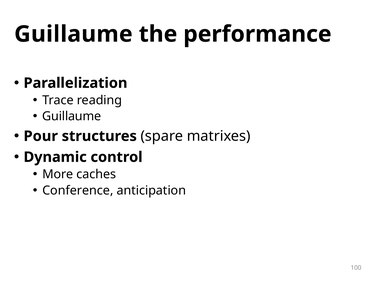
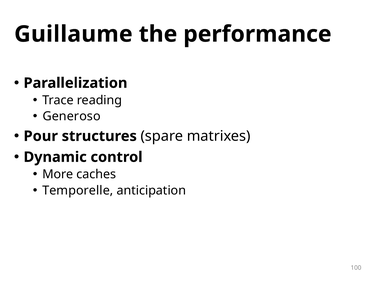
Guillaume at (72, 116): Guillaume -> Generoso
Conference: Conference -> Temporelle
